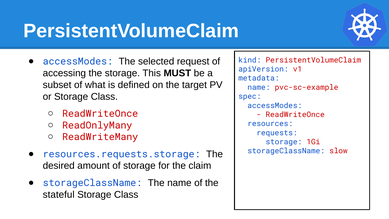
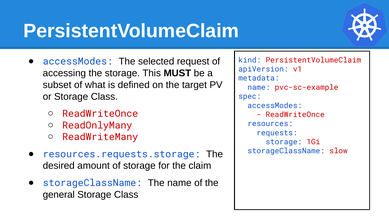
stateful: stateful -> general
